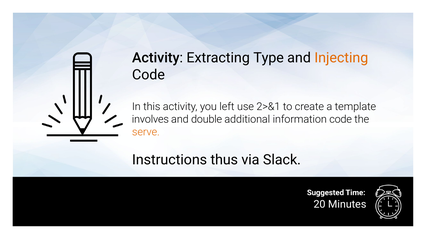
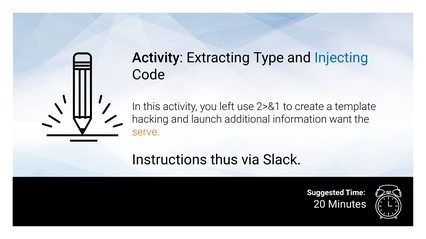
Injecting colour: orange -> blue
involves: involves -> hacking
double: double -> launch
information code: code -> want
